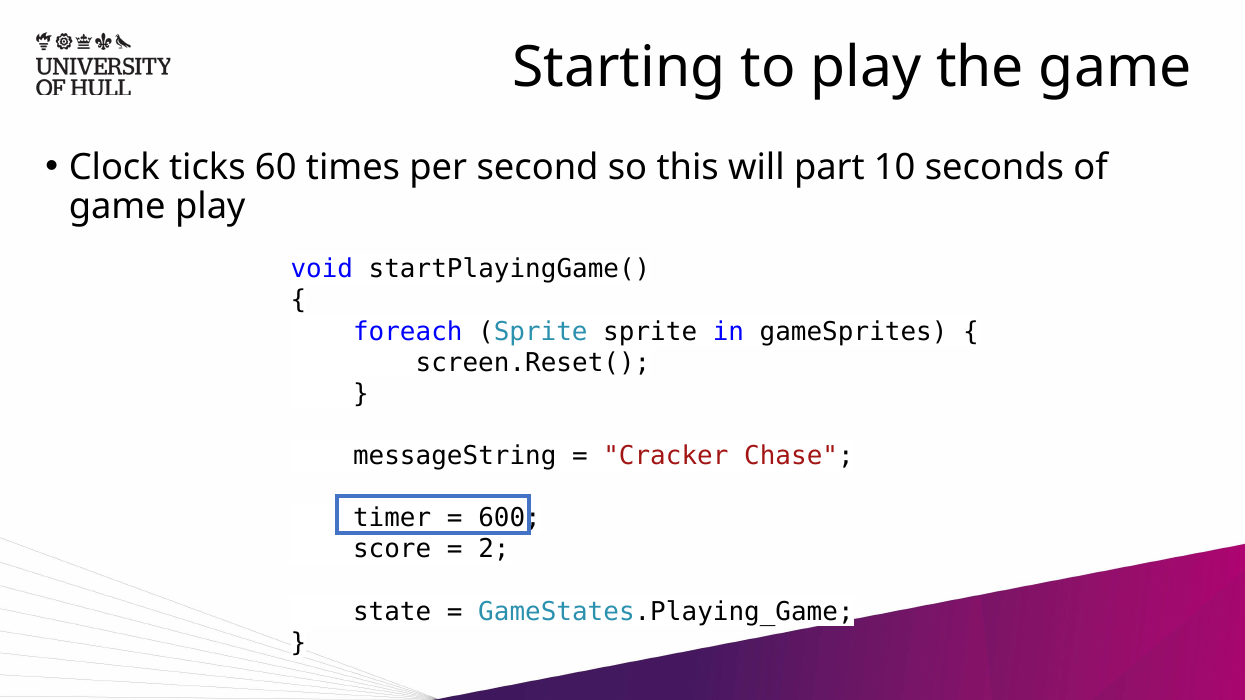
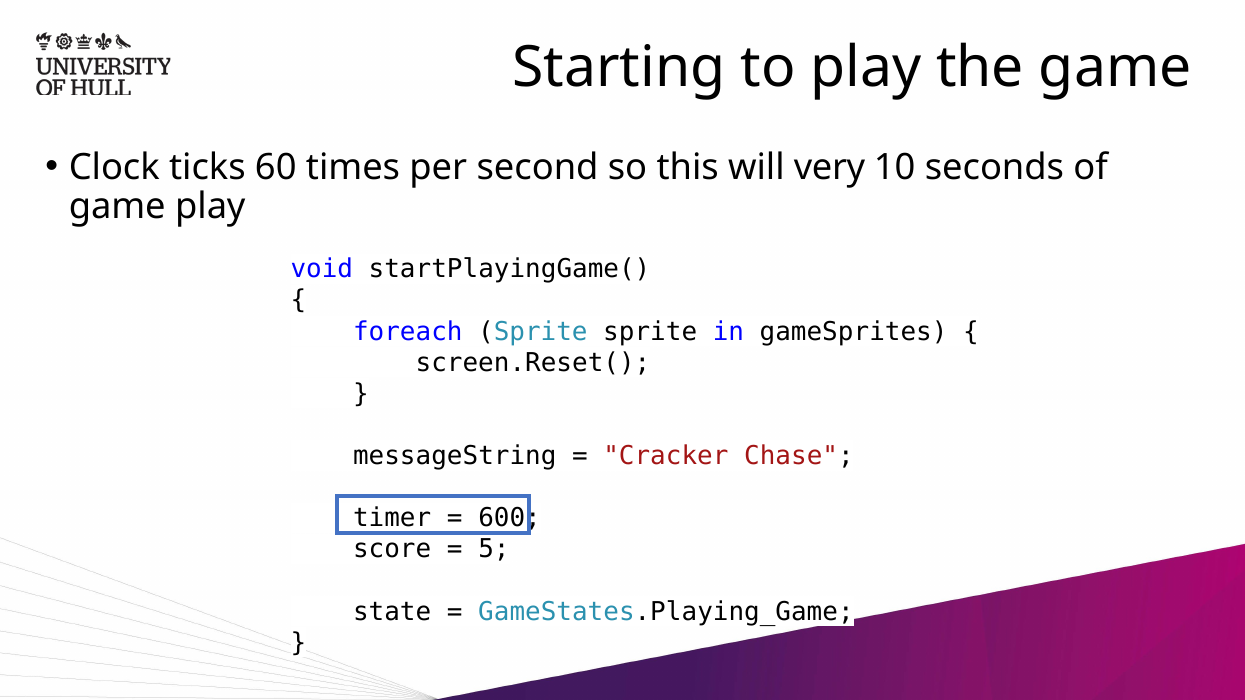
part: part -> very
2: 2 -> 5
